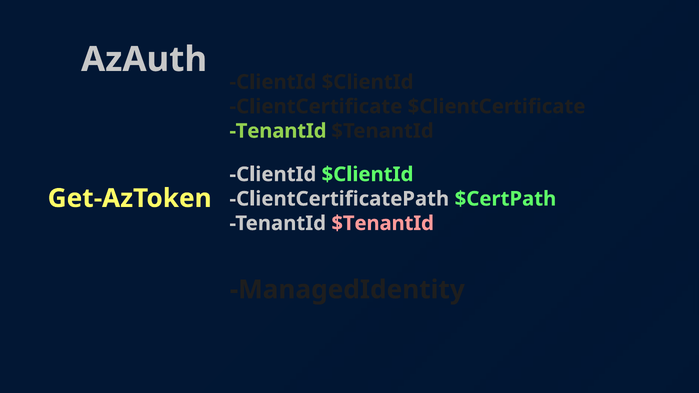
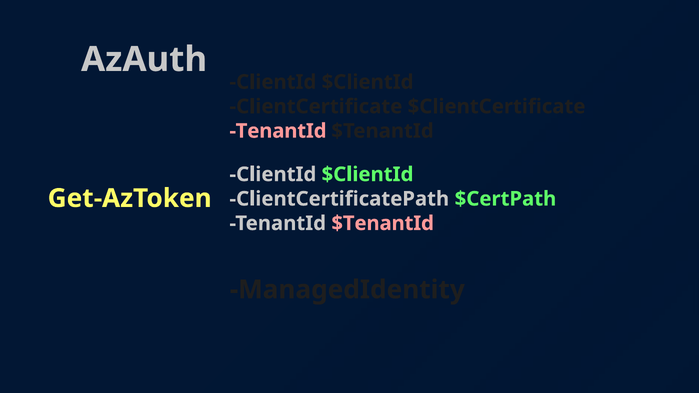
TenantId at (278, 131) colour: light green -> pink
